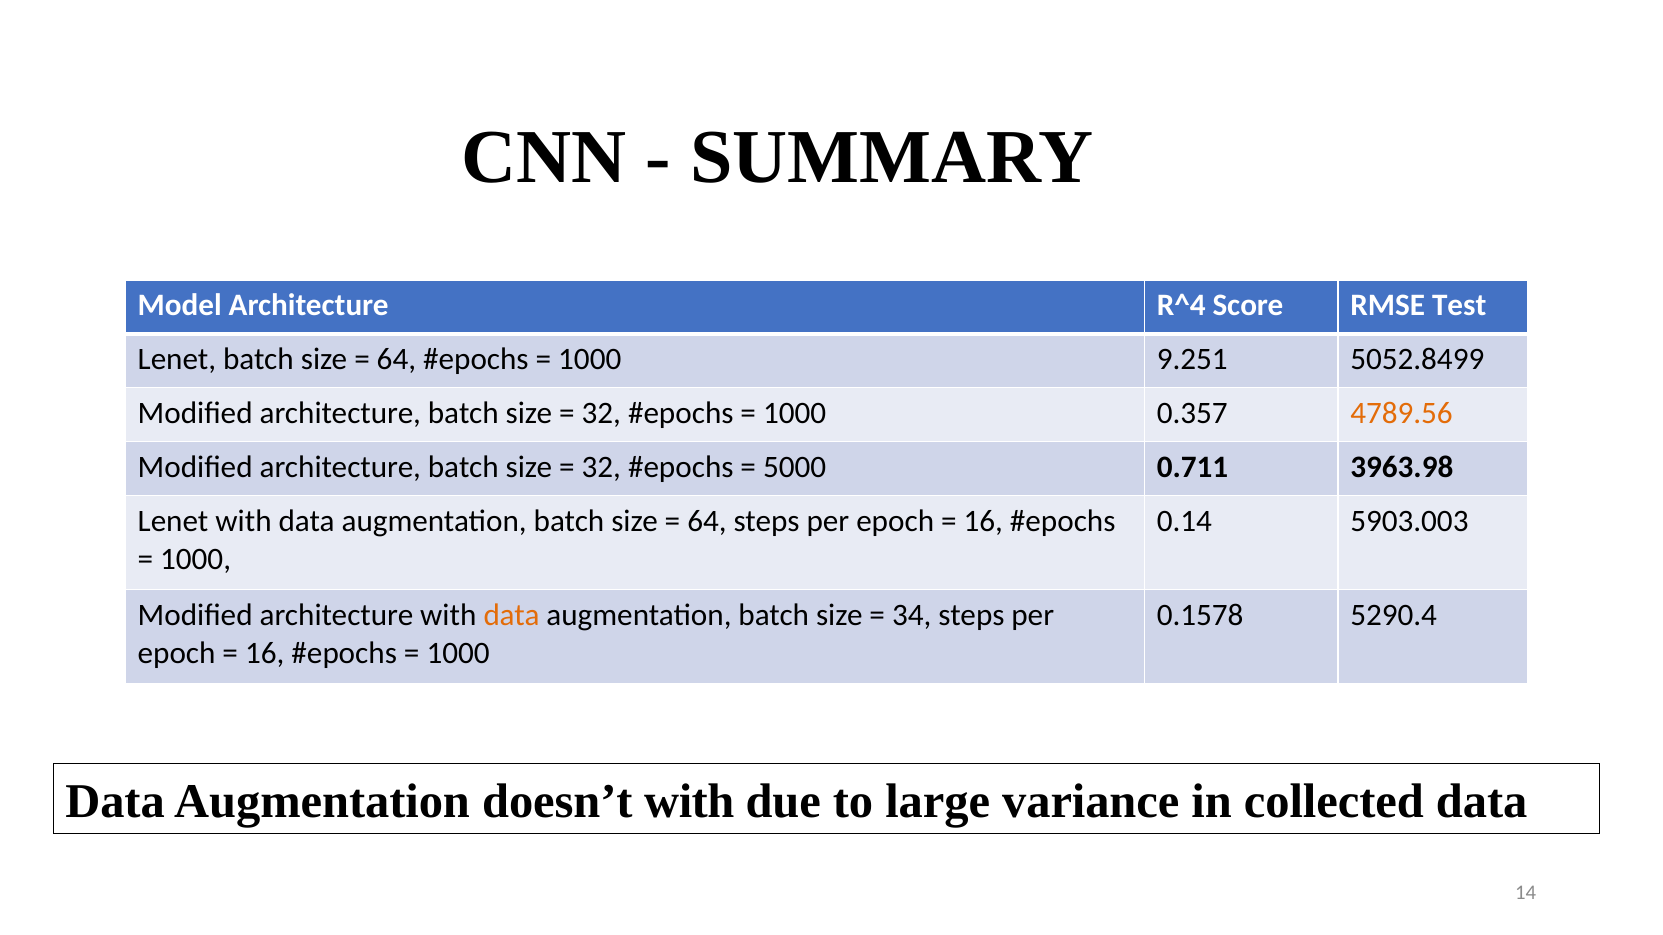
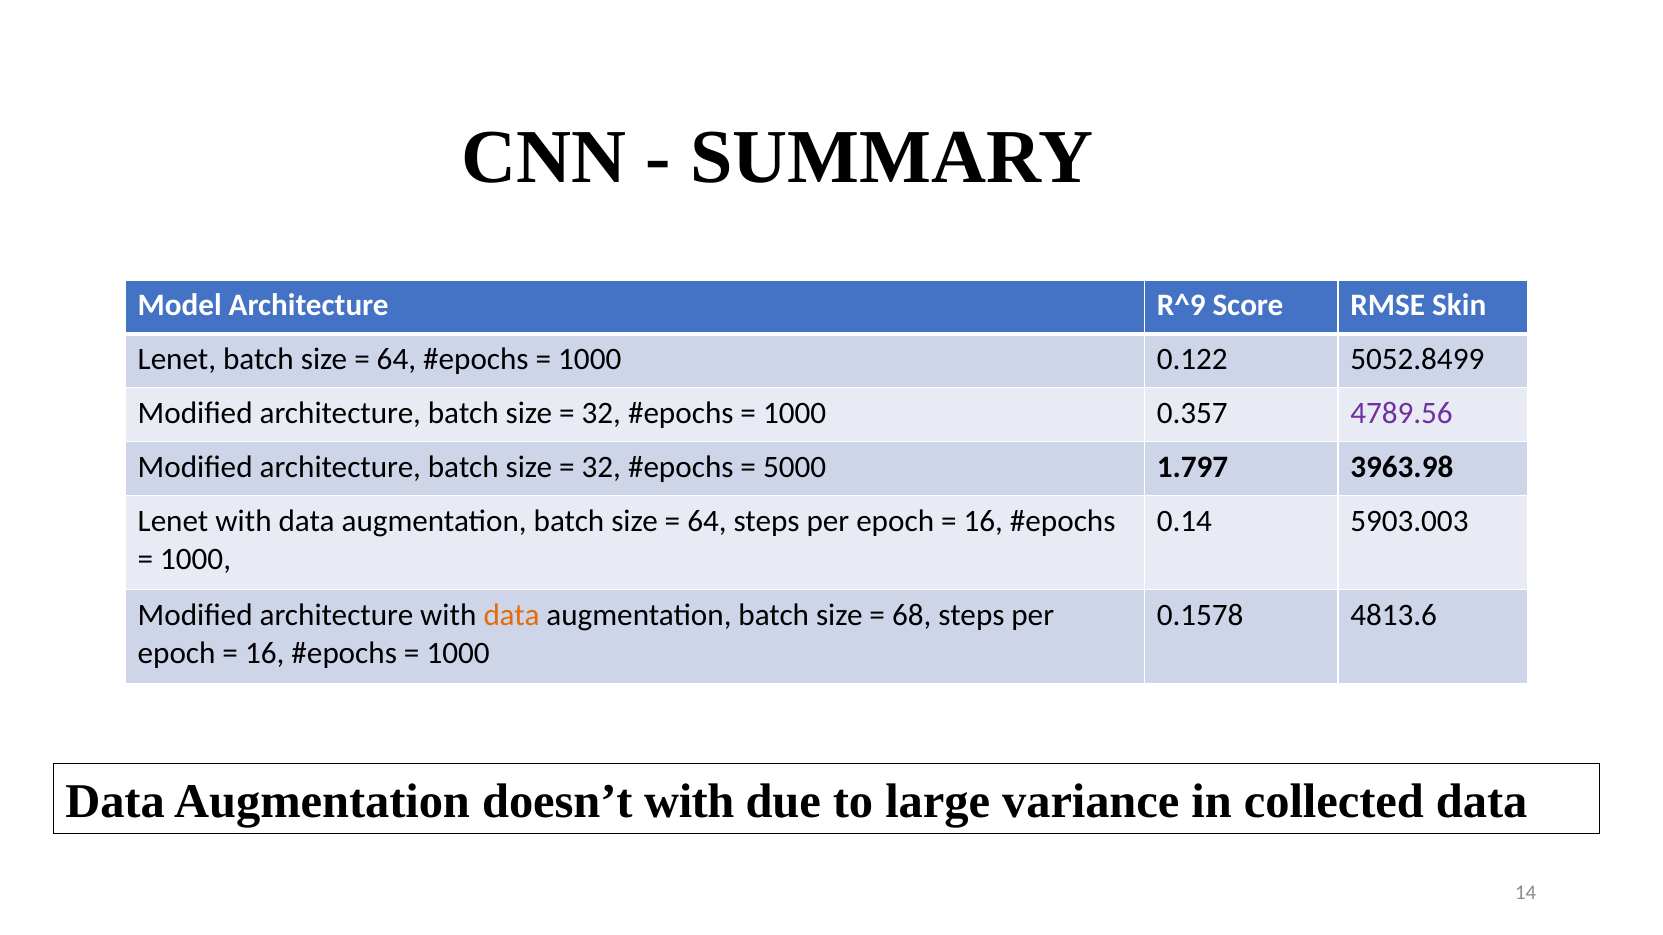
R^4: R^4 -> R^9
Test: Test -> Skin
9.251: 9.251 -> 0.122
4789.56 colour: orange -> purple
0.711: 0.711 -> 1.797
34: 34 -> 68
5290.4: 5290.4 -> 4813.6
